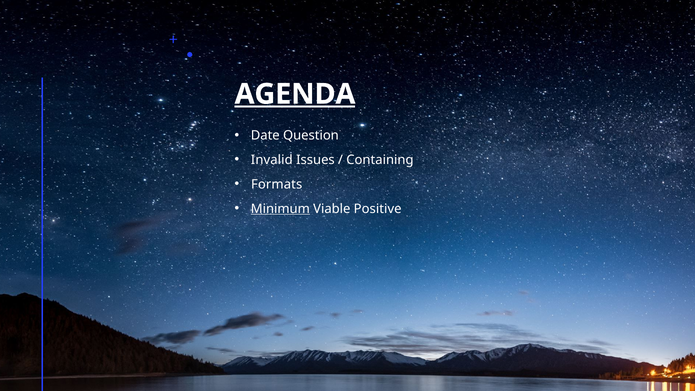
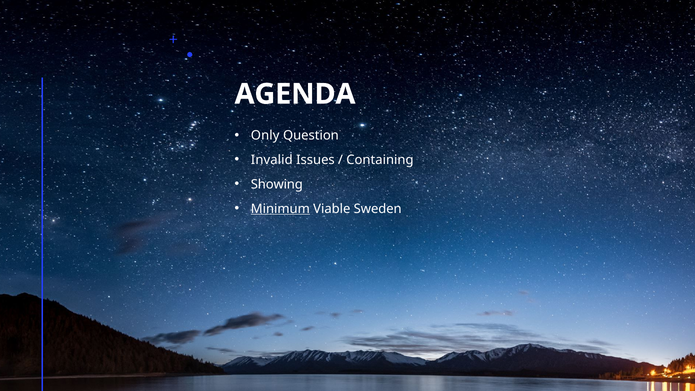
AGENDA underline: present -> none
Date: Date -> Only
Formats: Formats -> Showing
Positive: Positive -> Sweden
